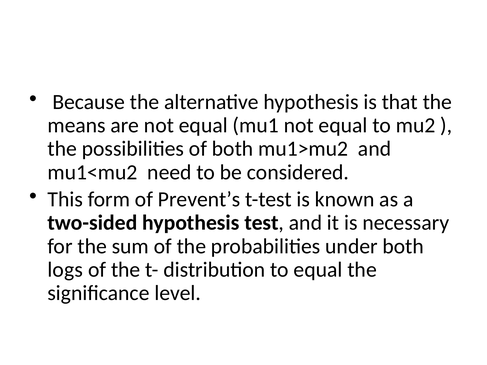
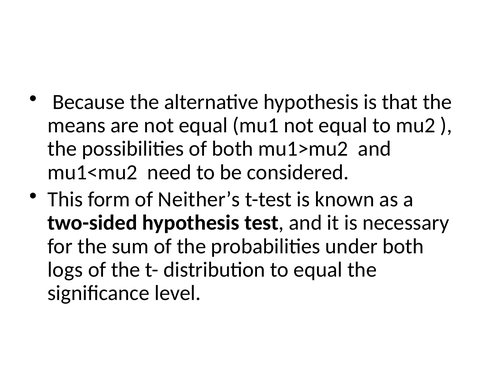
Prevent’s: Prevent’s -> Neither’s
